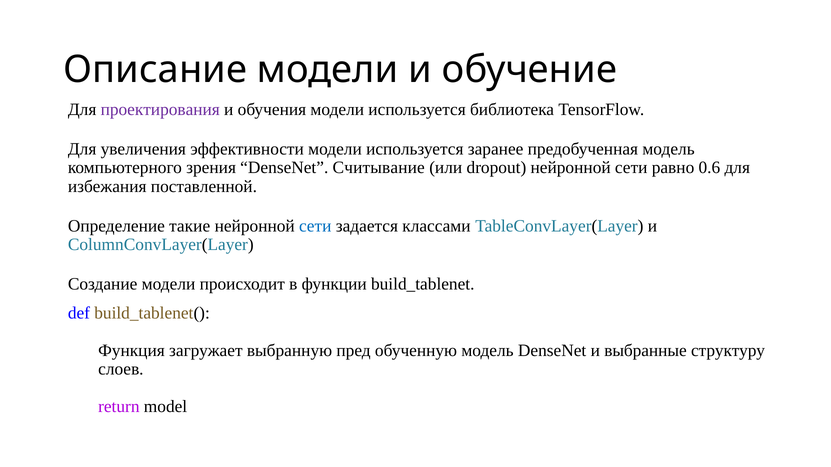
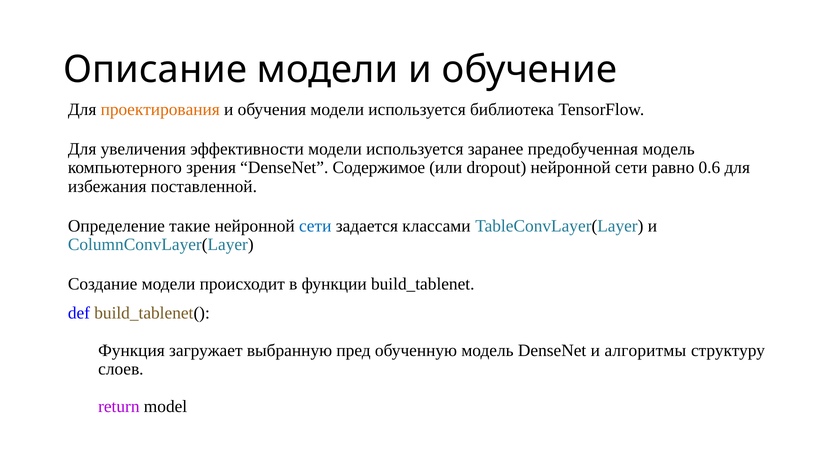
проектирования colour: purple -> orange
Считывание: Считывание -> Содержимое
выбранные: выбранные -> алгоритмы
